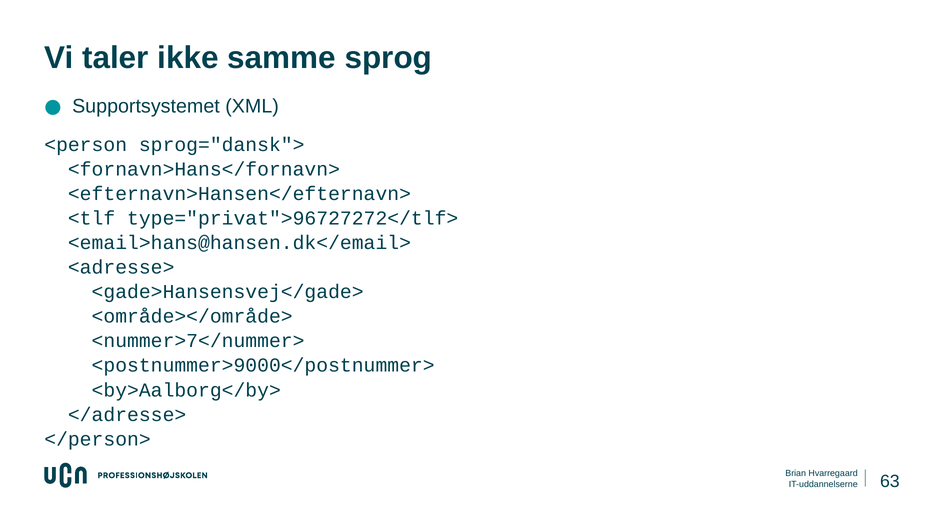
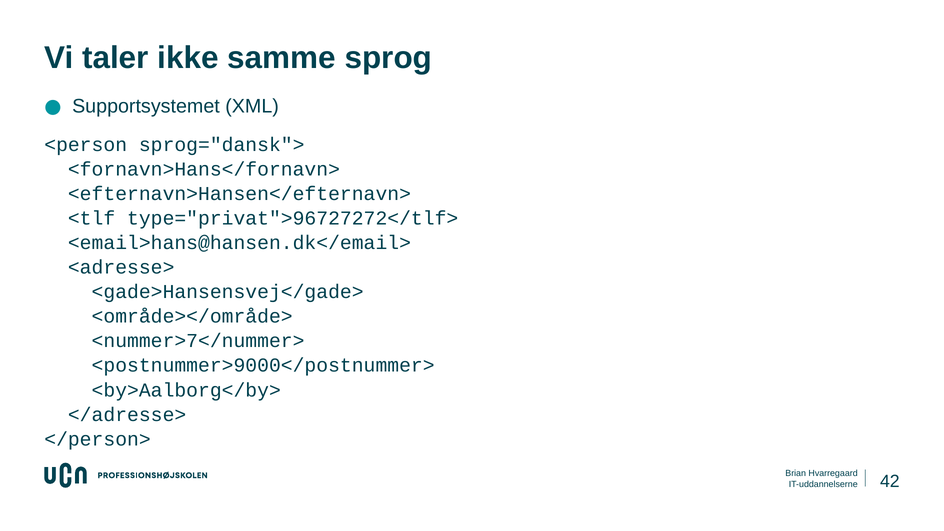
63: 63 -> 42
